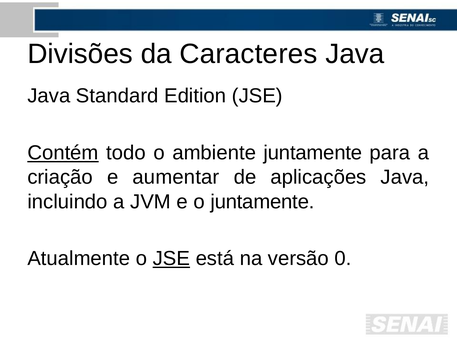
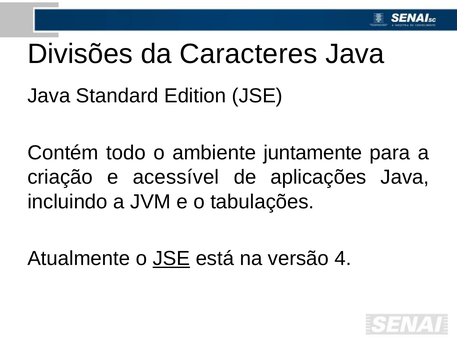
Contém underline: present -> none
aumentar: aumentar -> acessível
o juntamente: juntamente -> tabulações
0: 0 -> 4
